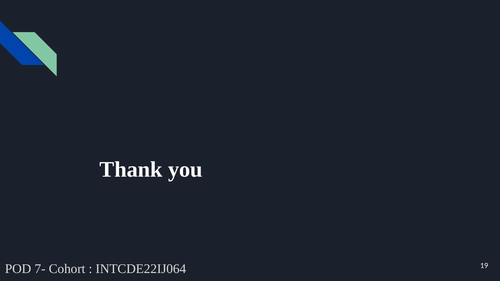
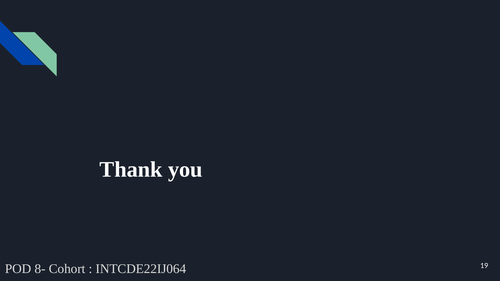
7-: 7- -> 8-
